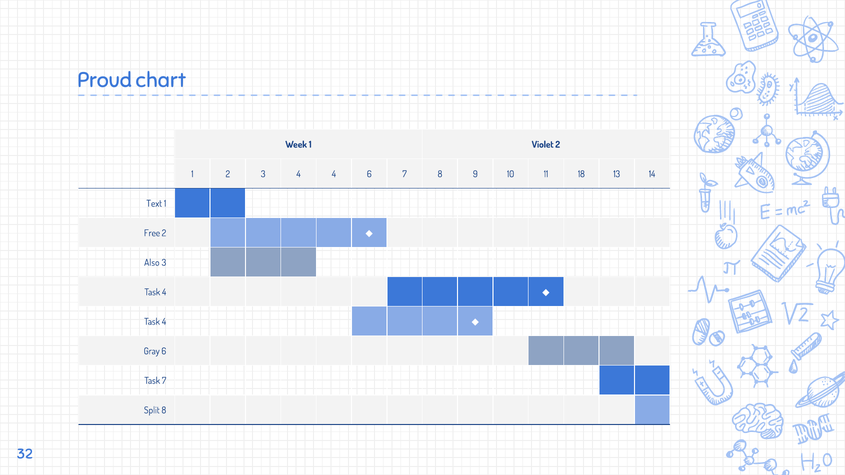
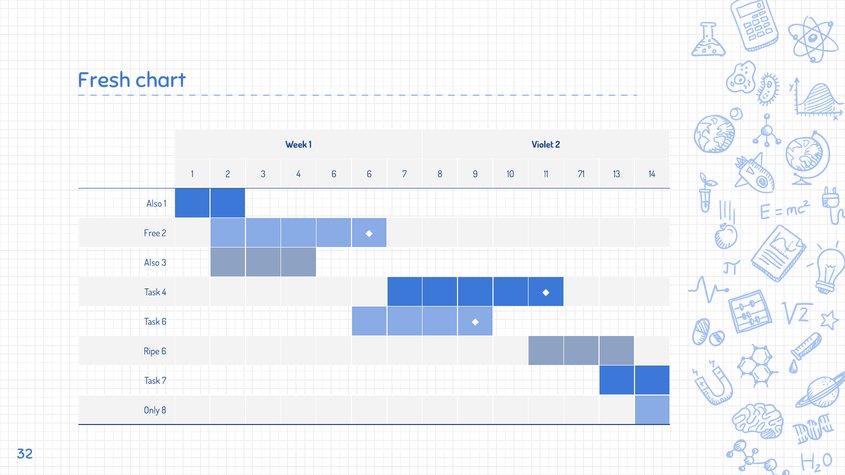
Proud: Proud -> Fresh
4 4: 4 -> 6
18: 18 -> 71
Text at (154, 204): Text -> Also
4 at (164, 322): 4 -> 6
Gray: Gray -> Ripe
Split: Split -> Only
